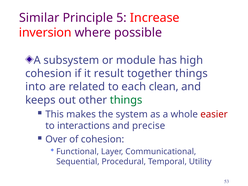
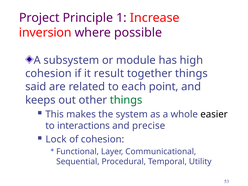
Similar: Similar -> Project
5: 5 -> 1
into: into -> said
clean: clean -> point
easier colour: red -> black
Over: Over -> Lock
